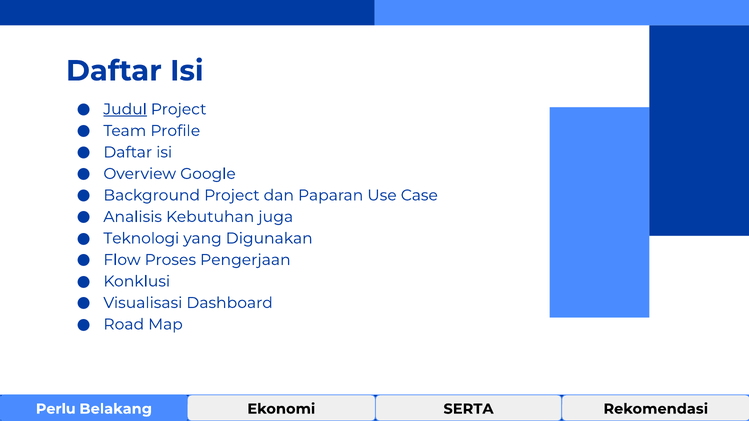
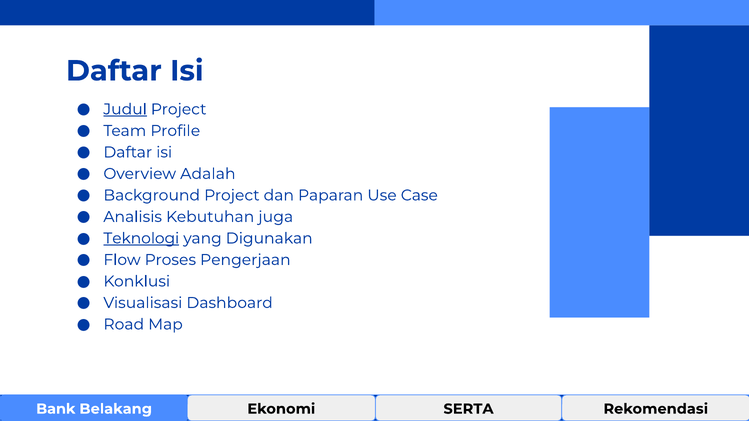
Google: Google -> Adalah
Teknologi underline: none -> present
Perlu: Perlu -> Bank
